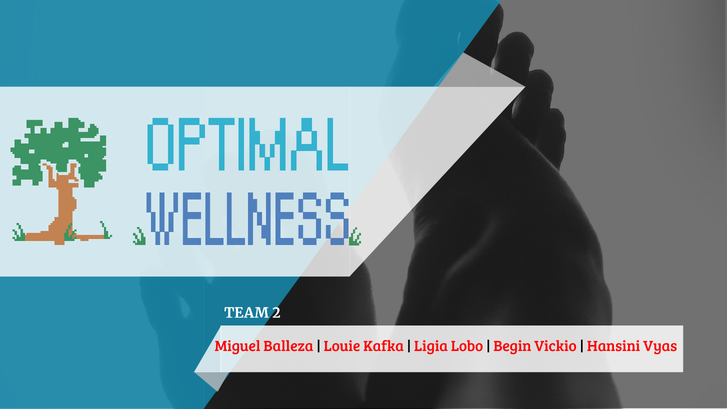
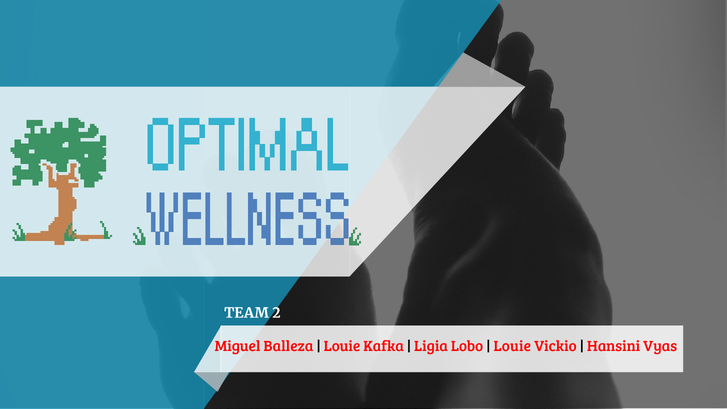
Begin at (512, 346): Begin -> Louie
